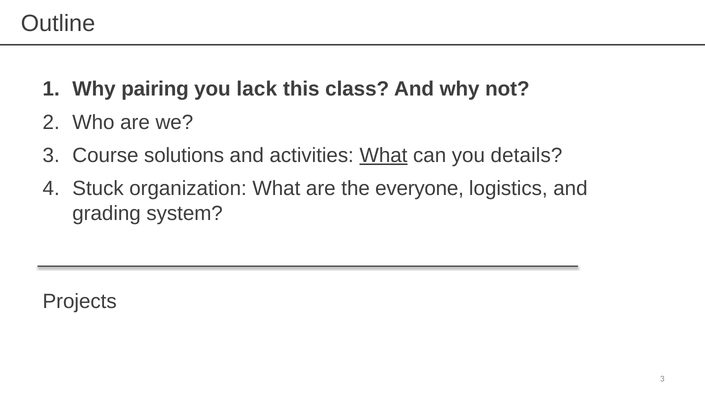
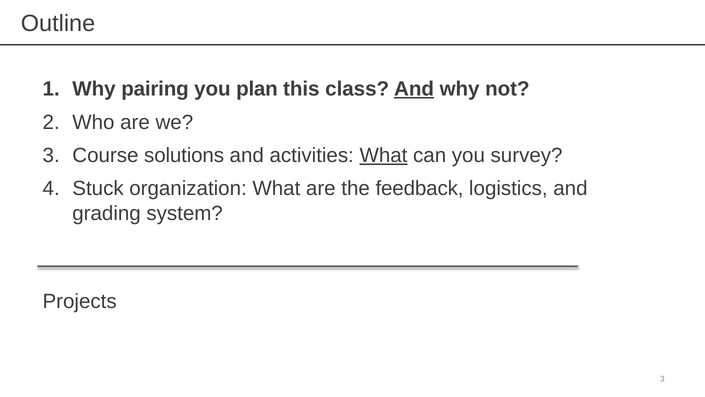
lack: lack -> plan
And at (414, 89) underline: none -> present
details: details -> survey
everyone: everyone -> feedback
